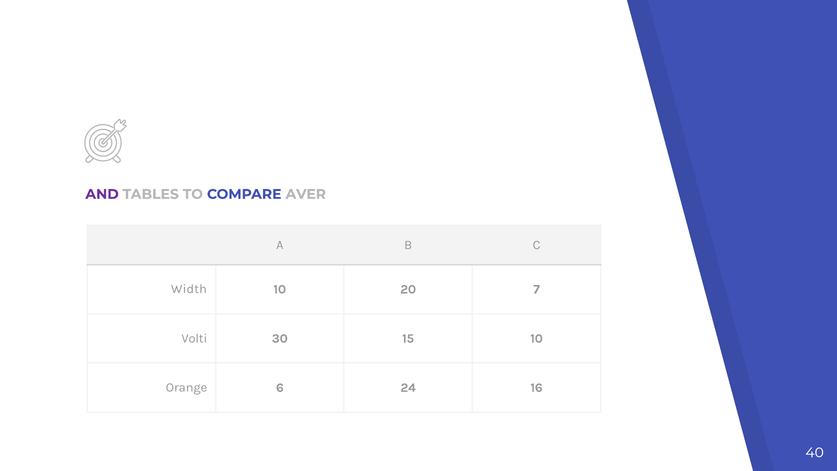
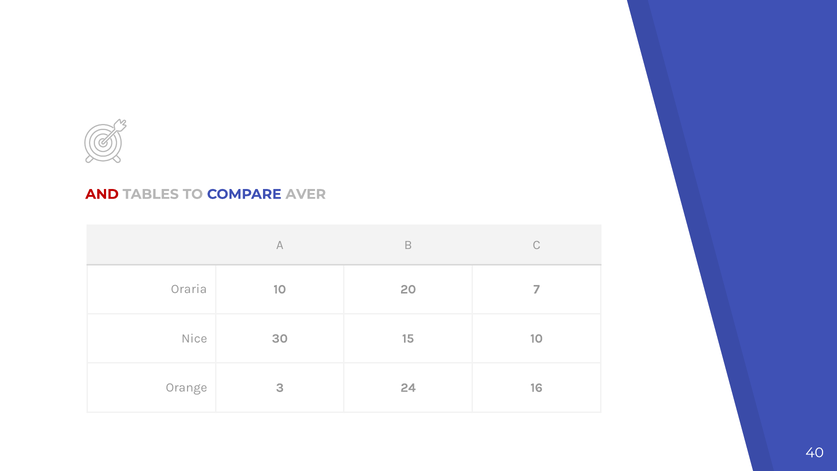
AND colour: purple -> red
Width: Width -> Oraria
Volti: Volti -> Nice
6: 6 -> 3
